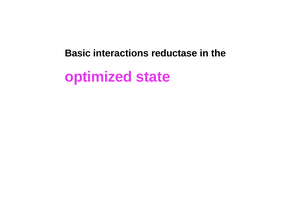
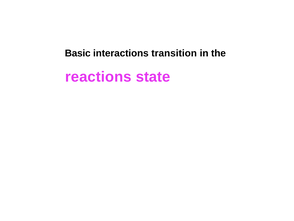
reductase: reductase -> transition
optimized: optimized -> reactions
